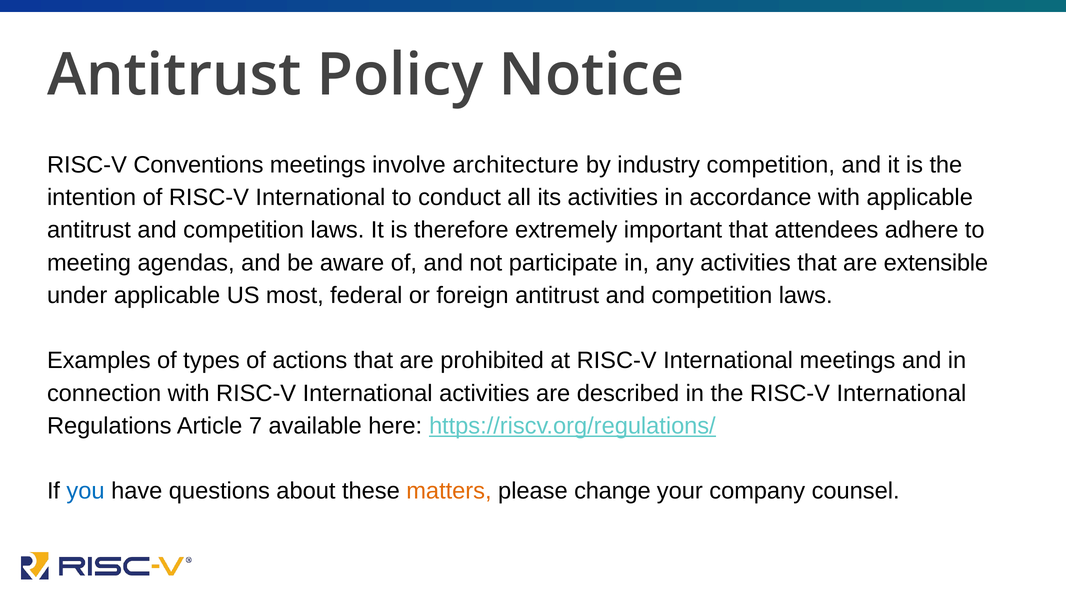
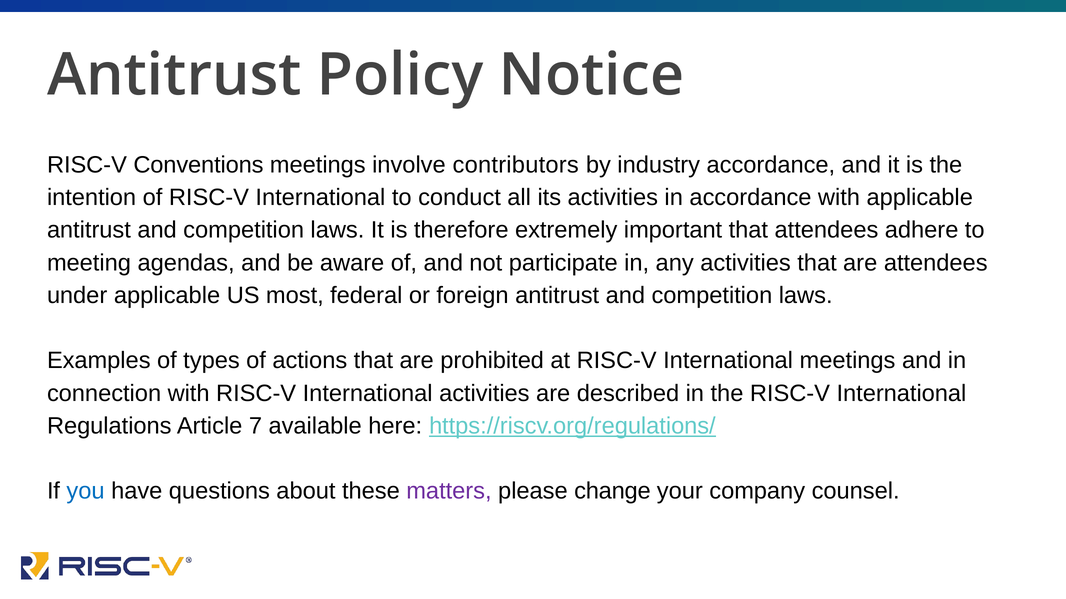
architecture: architecture -> contributors
industry competition: competition -> accordance
are extensible: extensible -> attendees
matters colour: orange -> purple
